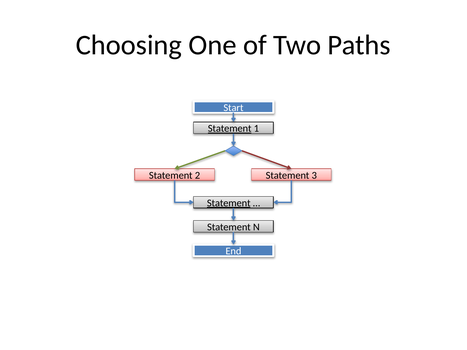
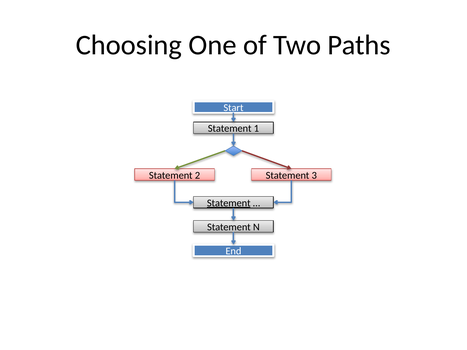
Statement at (230, 129) underline: present -> none
